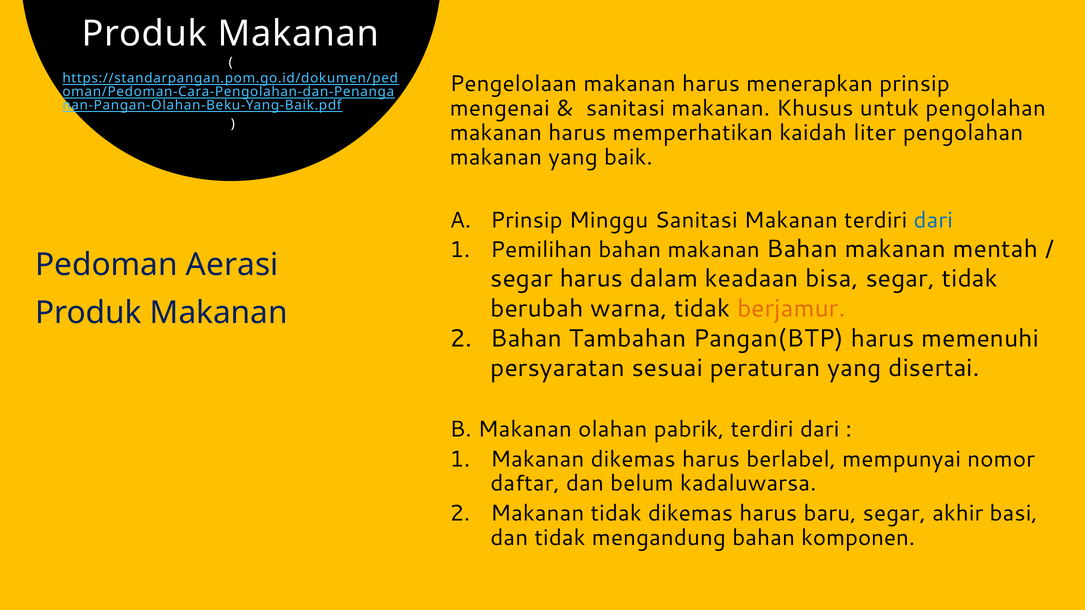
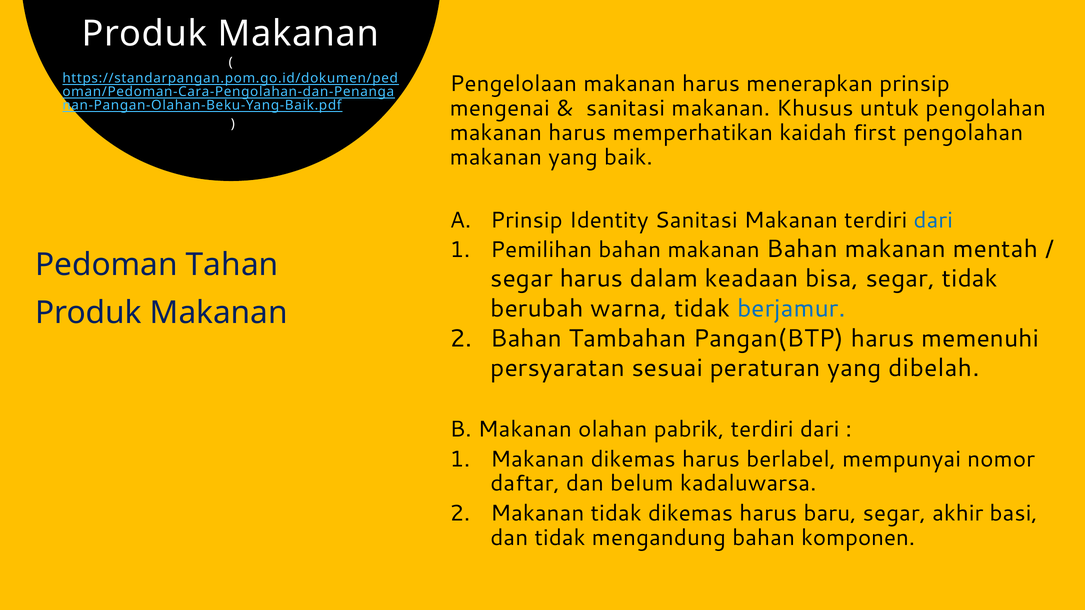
liter: liter -> first
Minggu: Minggu -> Identity
Aerasi: Aerasi -> Tahan
berjamur colour: orange -> blue
disertai: disertai -> dibelah
